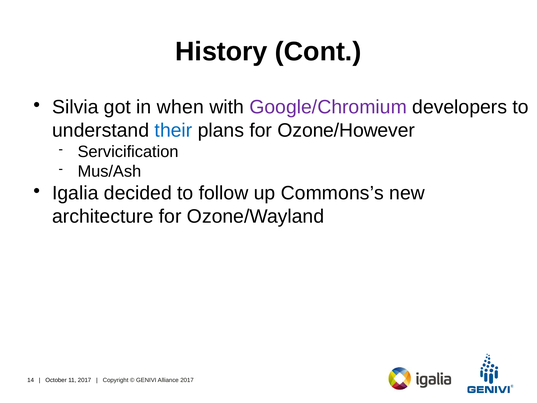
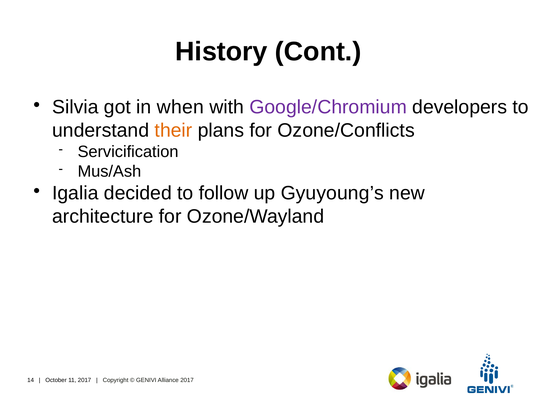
their colour: blue -> orange
Ozone/However: Ozone/However -> Ozone/Conflicts
Commons’s: Commons’s -> Gyuyoung’s
